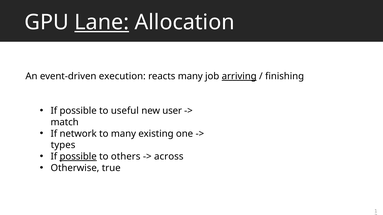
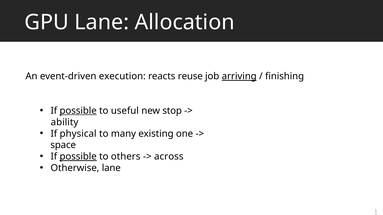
Lane at (102, 22) underline: present -> none
reacts many: many -> reuse
possible at (78, 111) underline: none -> present
user: user -> stop
match: match -> ability
network: network -> physical
types: types -> space
Otherwise true: true -> lane
